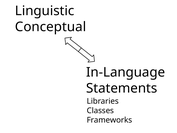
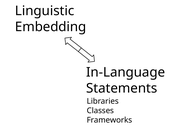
Conceptual: Conceptual -> Embedding
